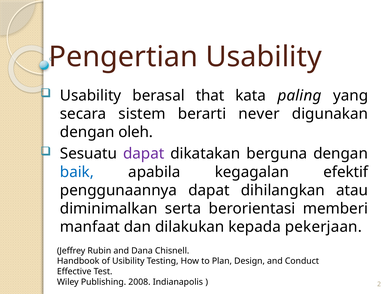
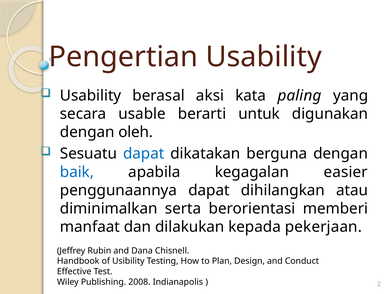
that: that -> aksi
sistem: sistem -> usable
never: never -> untuk
dapat at (144, 154) colour: purple -> blue
efektif: efektif -> easier
